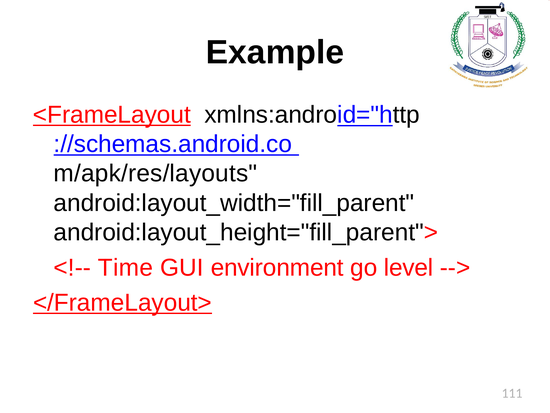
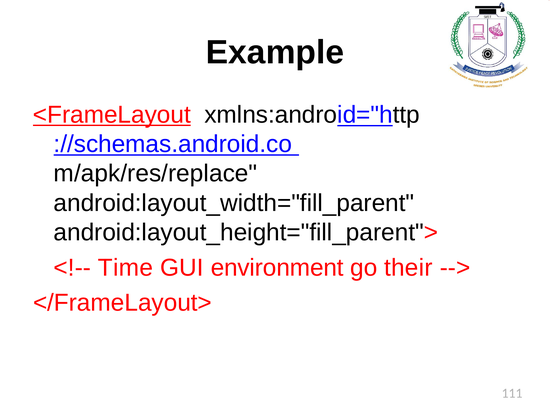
m/apk/res/layouts: m/apk/res/layouts -> m/apk/res/replace
level: level -> their
</FrameLayout> underline: present -> none
